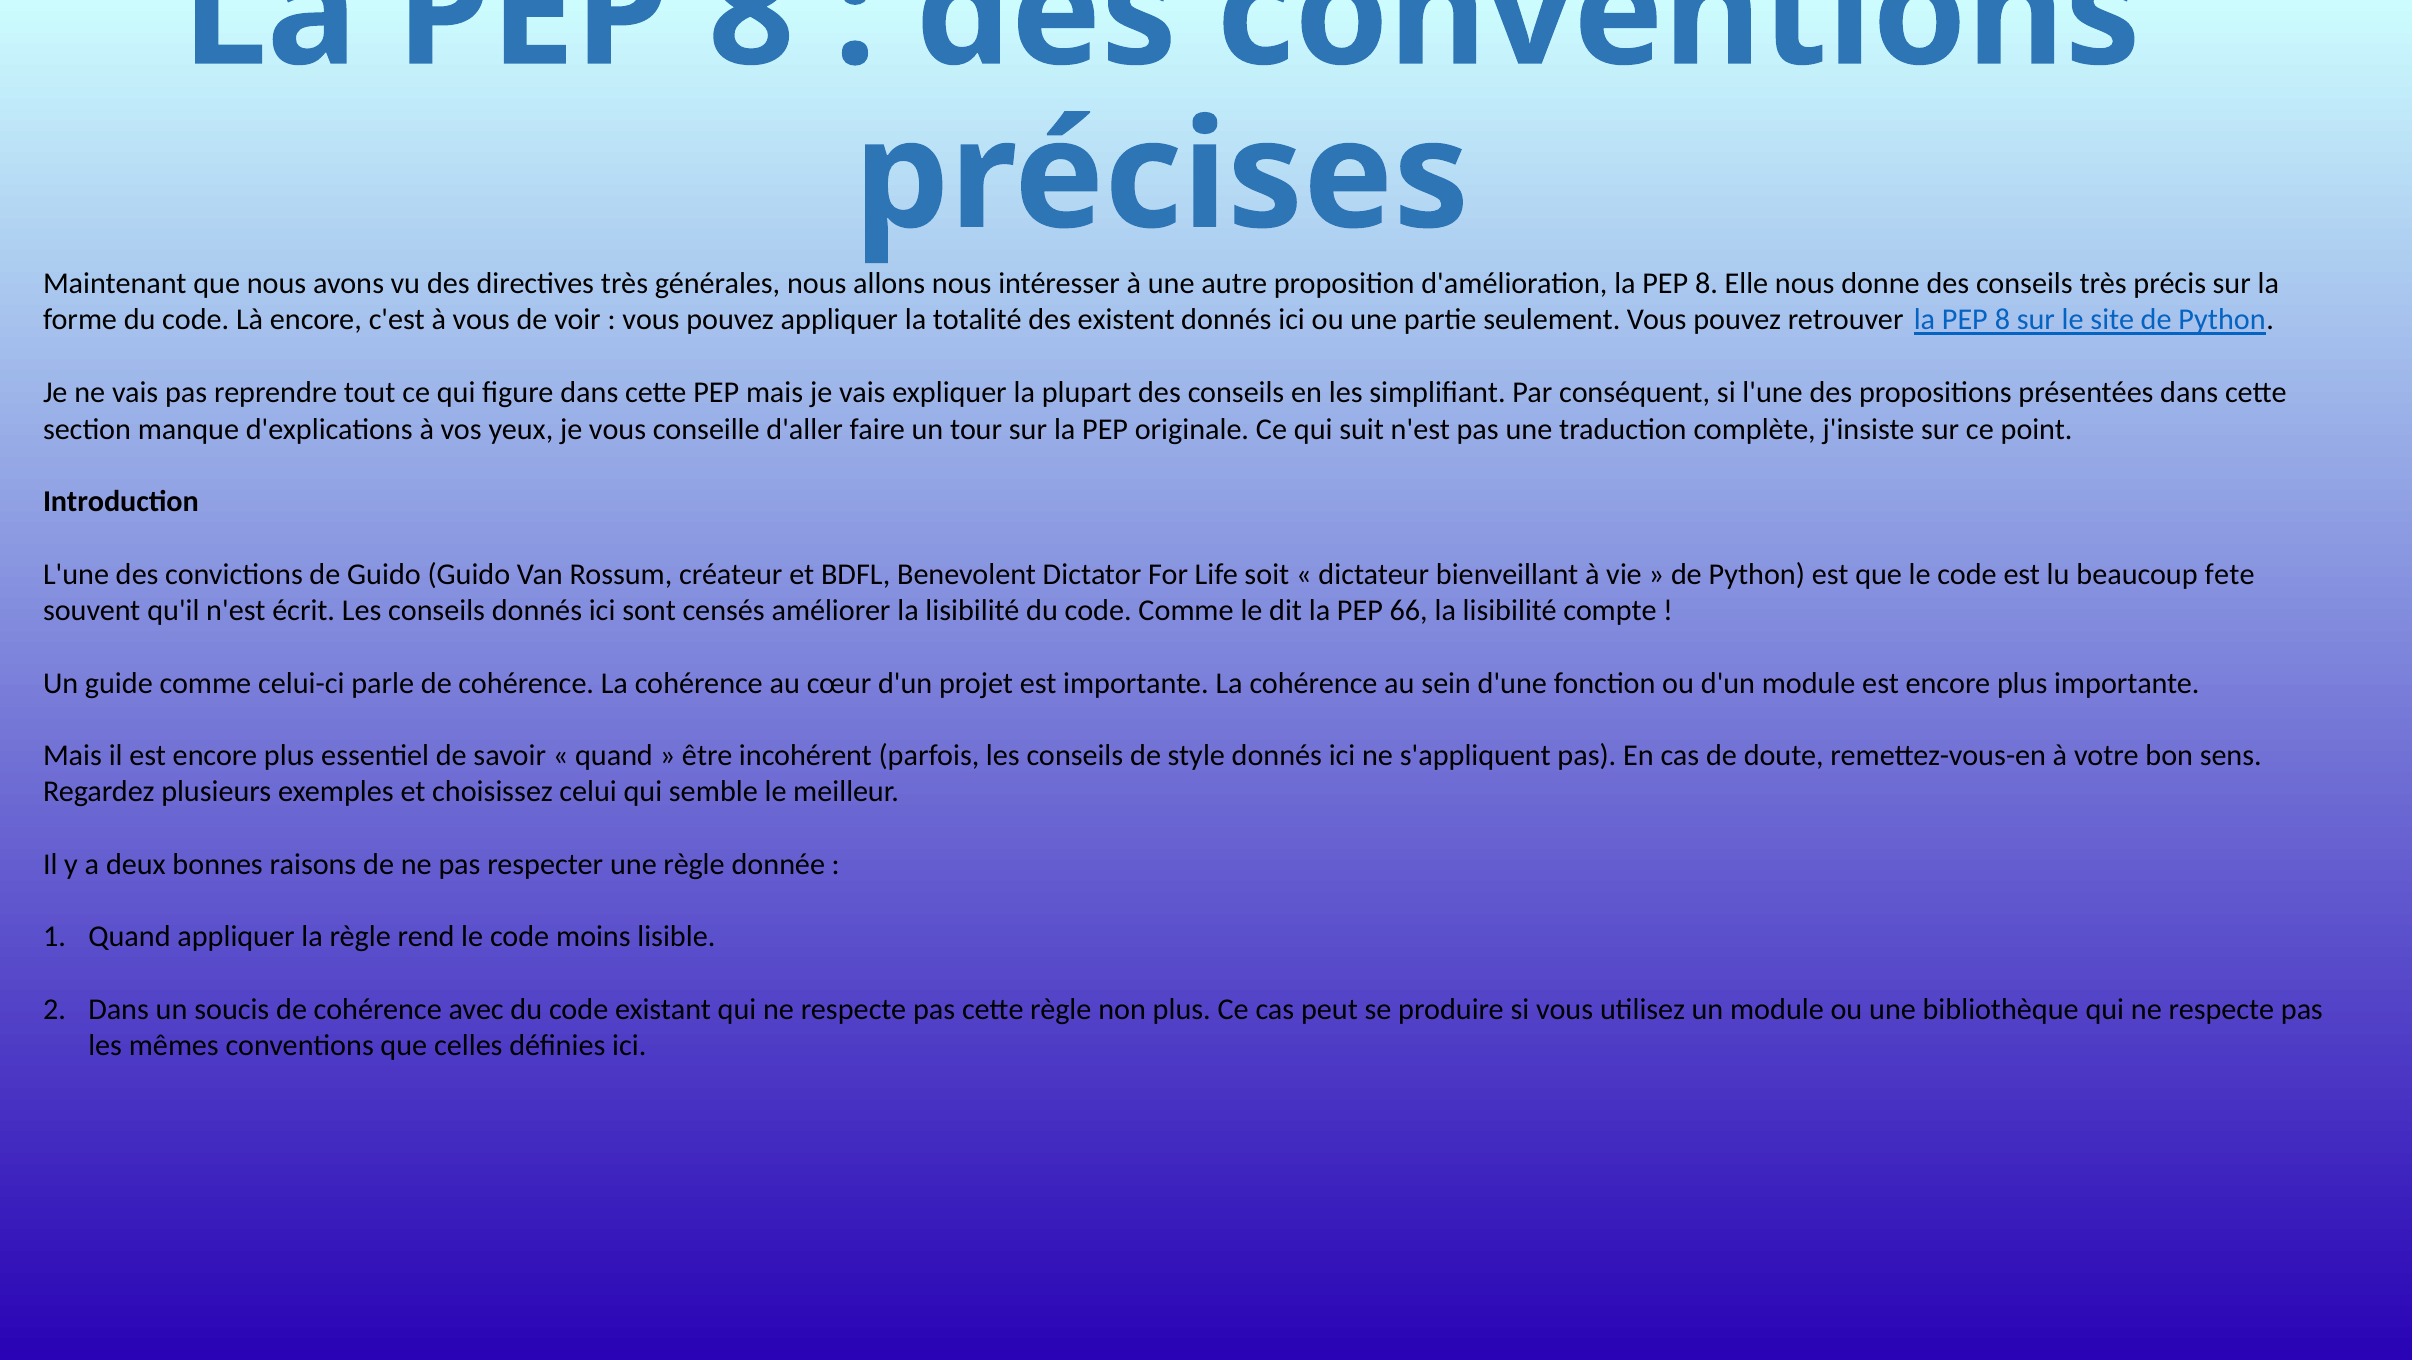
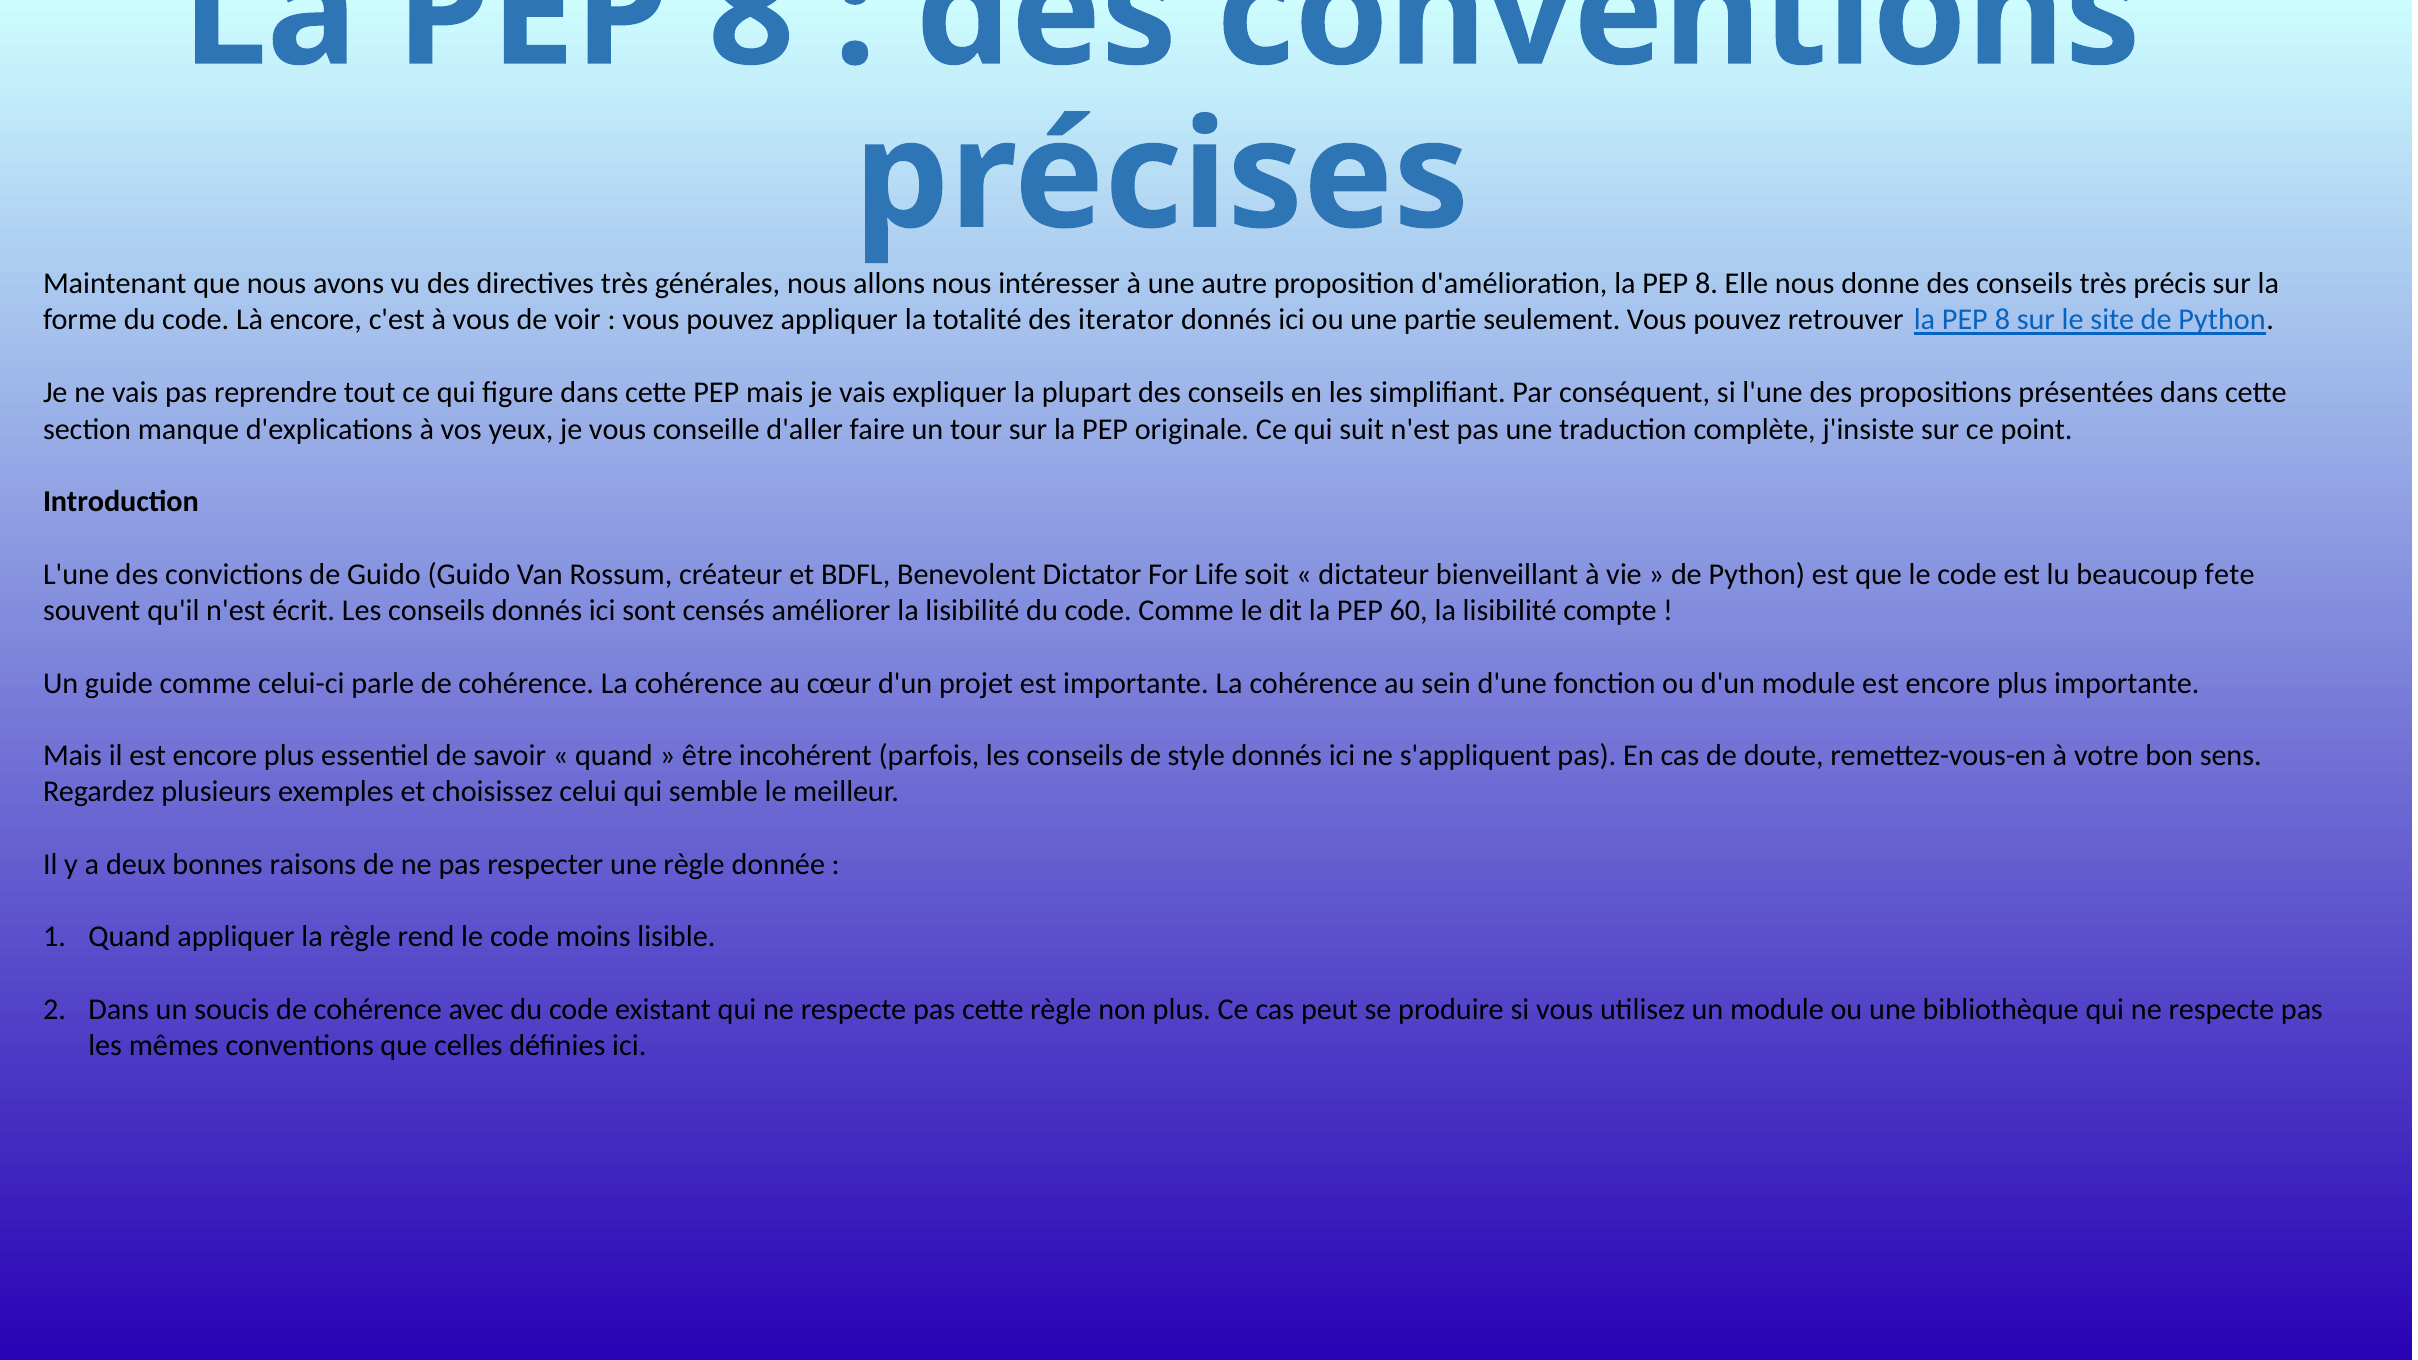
existent: existent -> iterator
66: 66 -> 60
